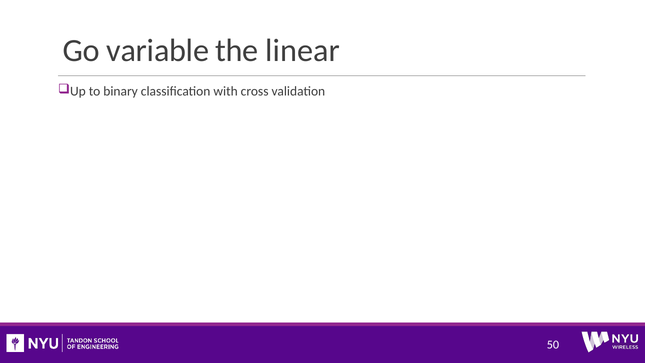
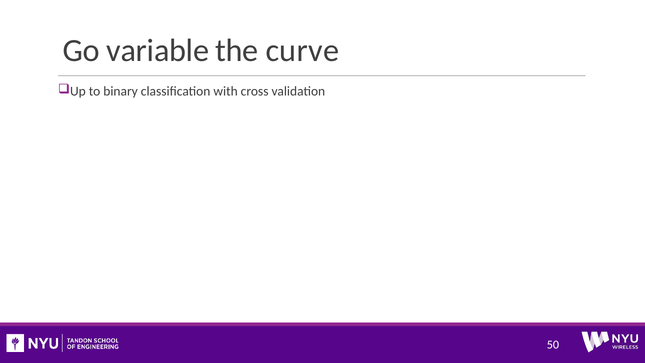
linear: linear -> curve
